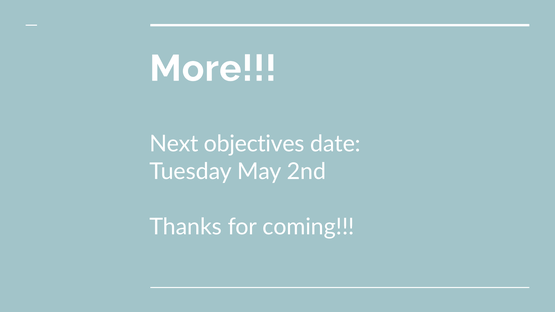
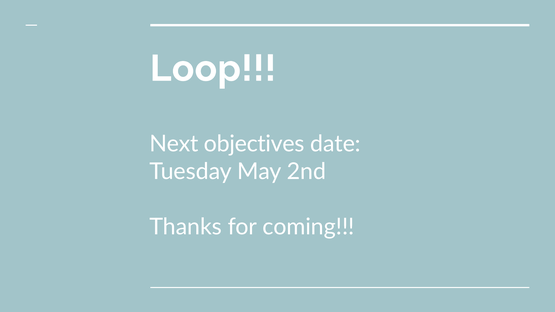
More: More -> Loop
